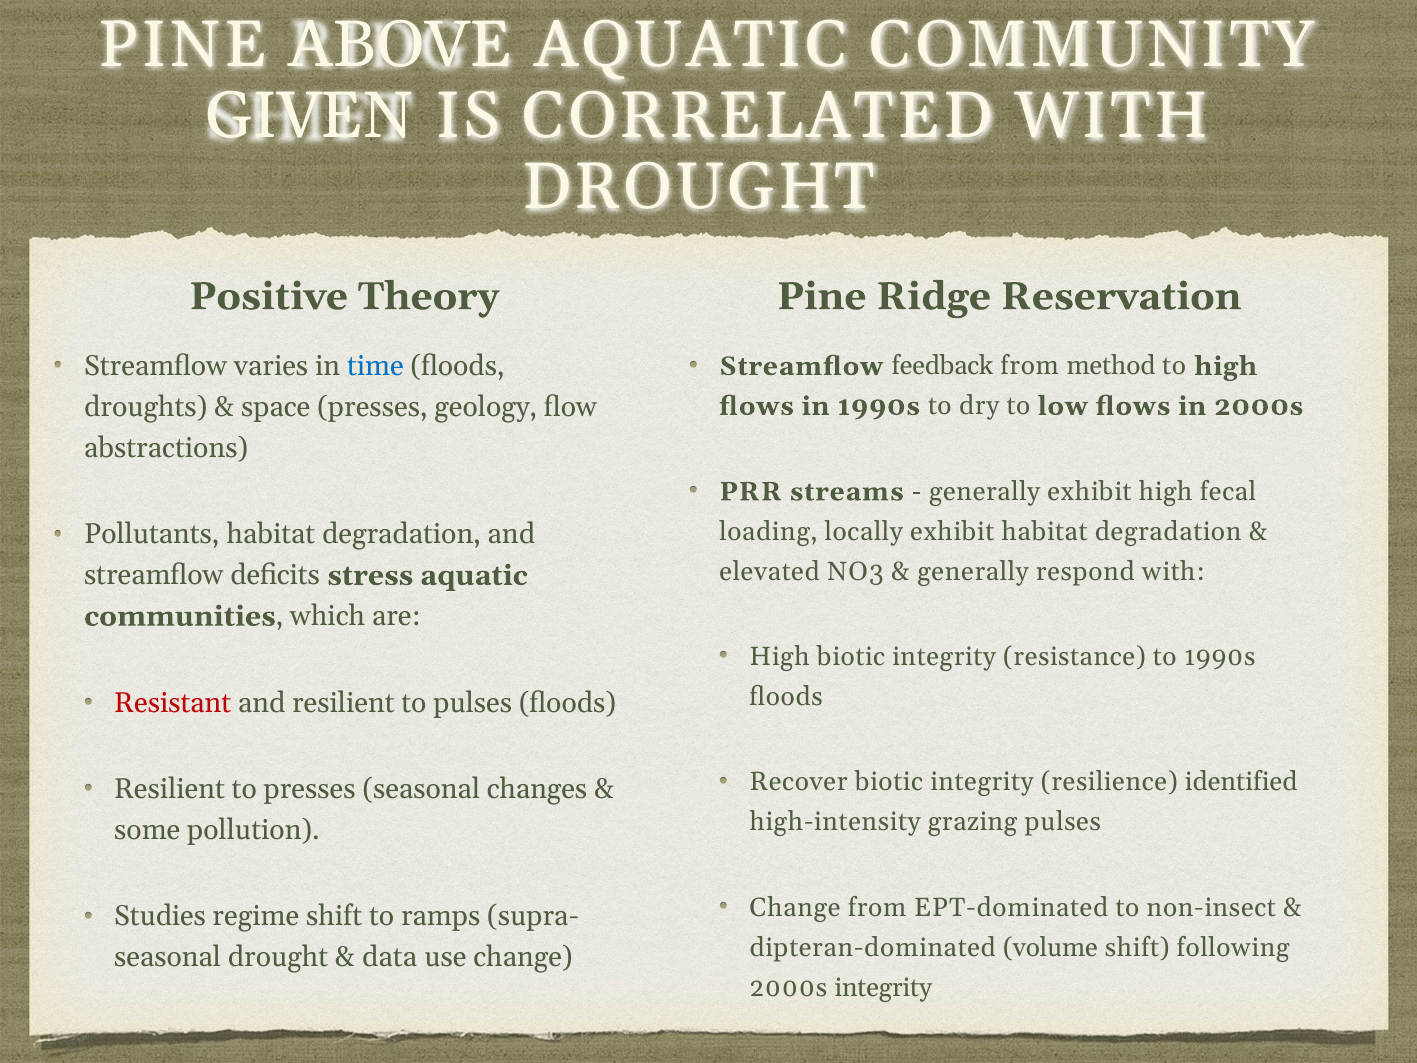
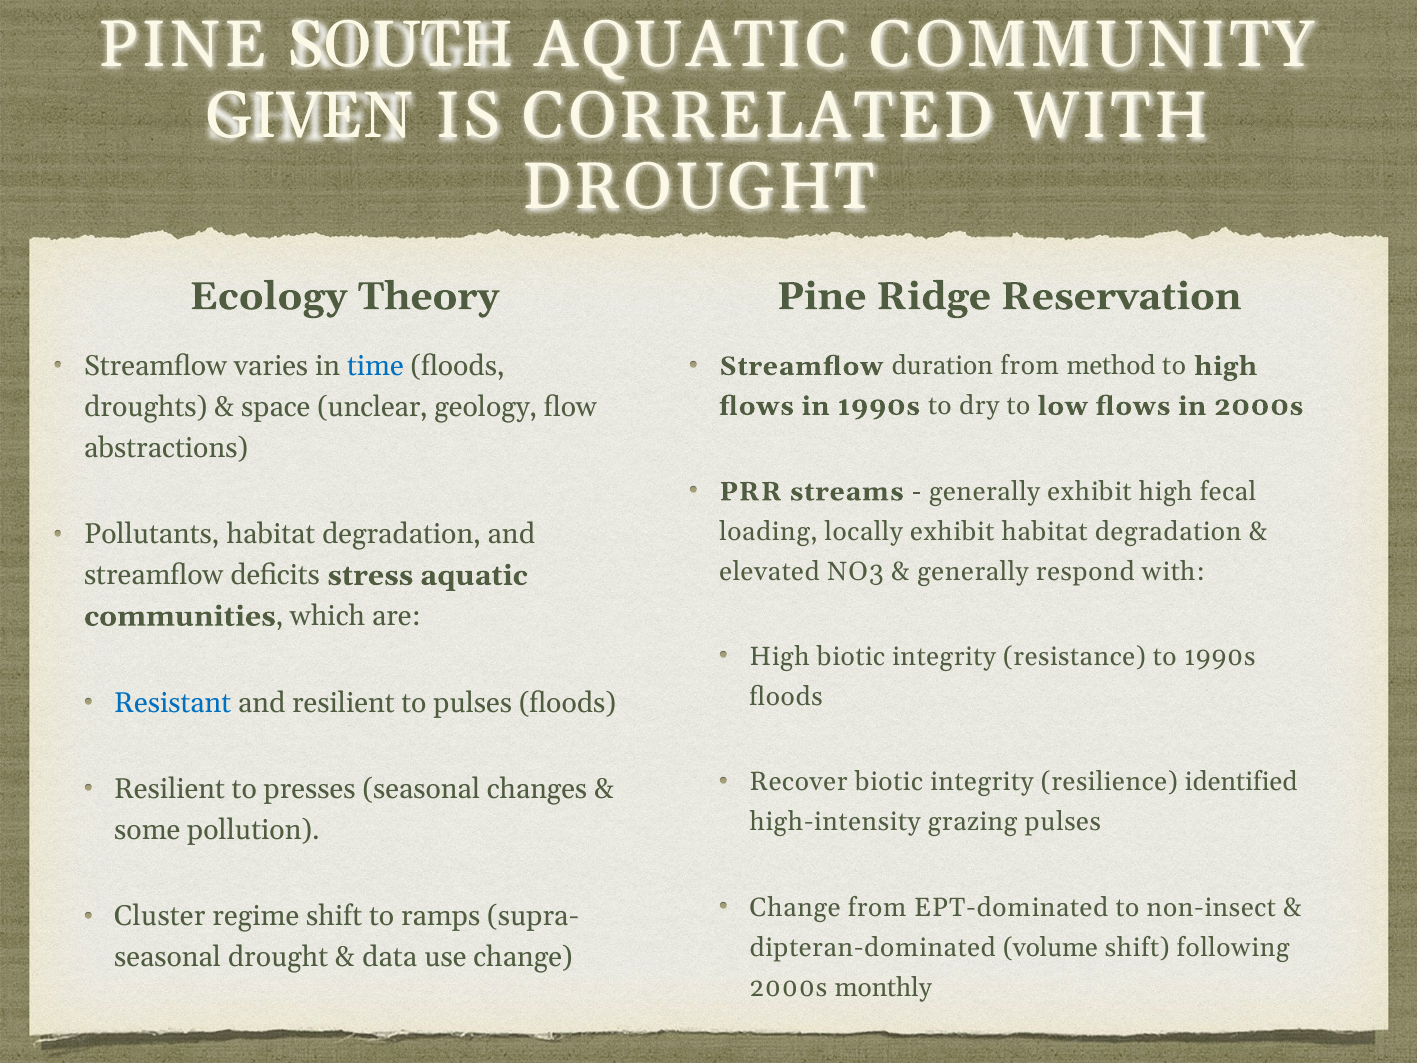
ABOVE: ABOVE -> SOUTH
Positive: Positive -> Ecology
feedback: feedback -> duration
space presses: presses -> unclear
Resistant colour: red -> blue
Studies: Studies -> Cluster
2000s integrity: integrity -> monthly
